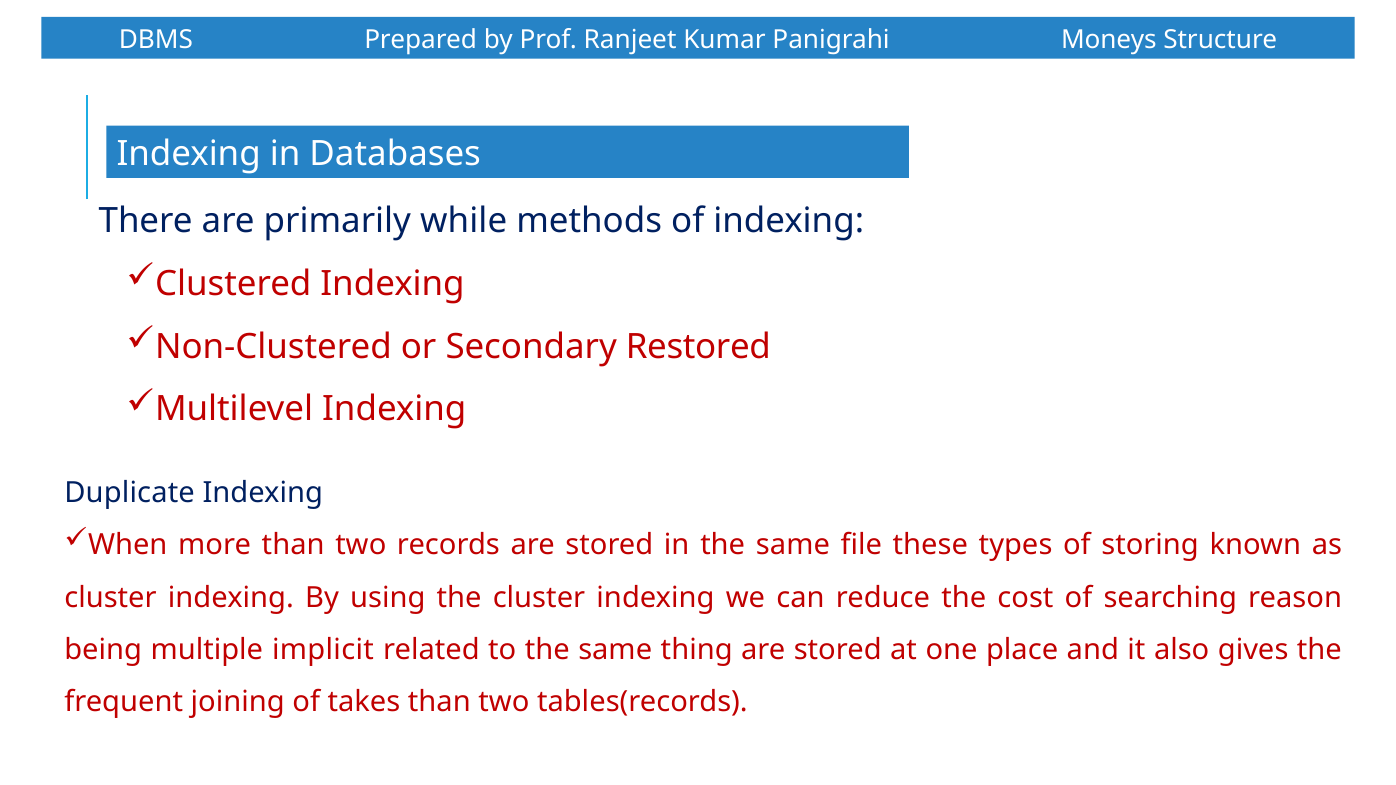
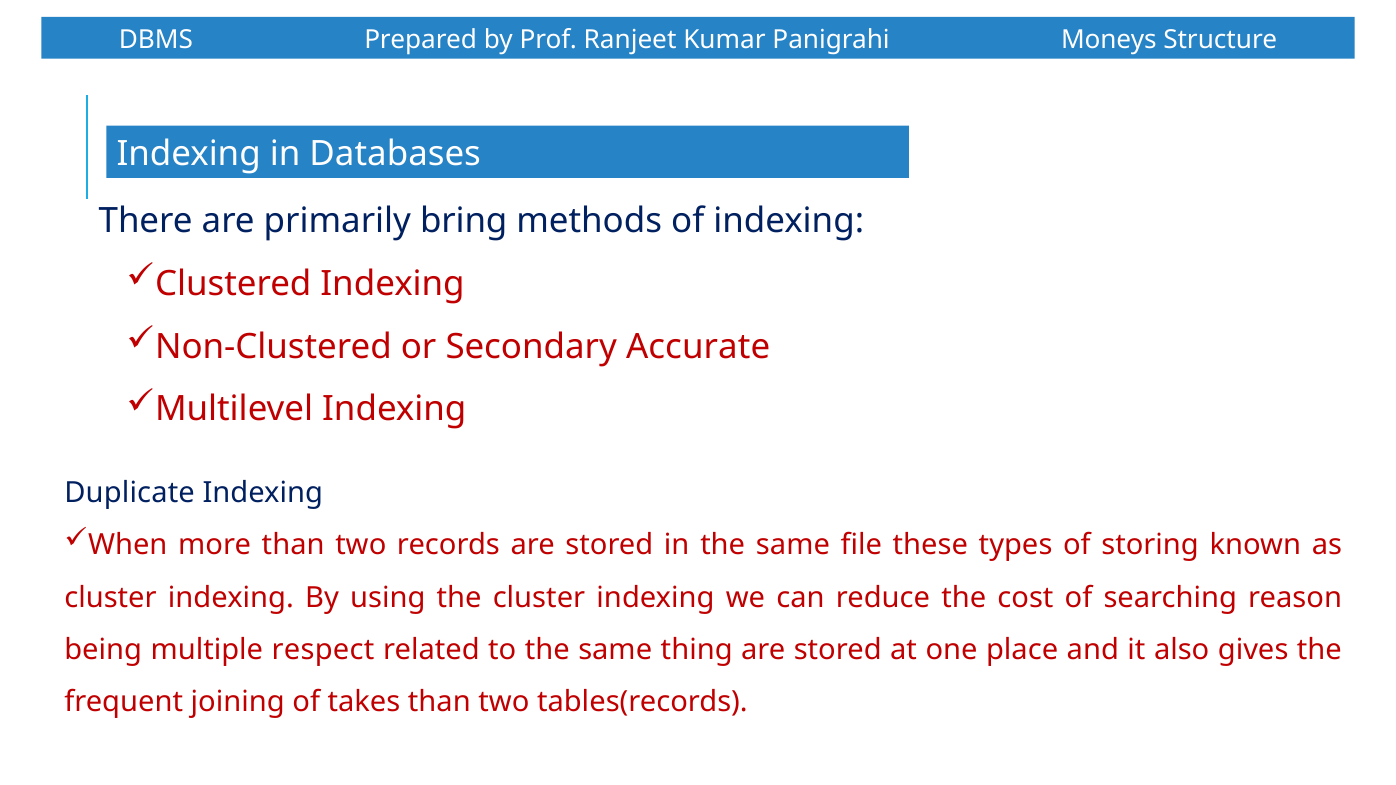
while: while -> bring
Restored: Restored -> Accurate
implicit: implicit -> respect
